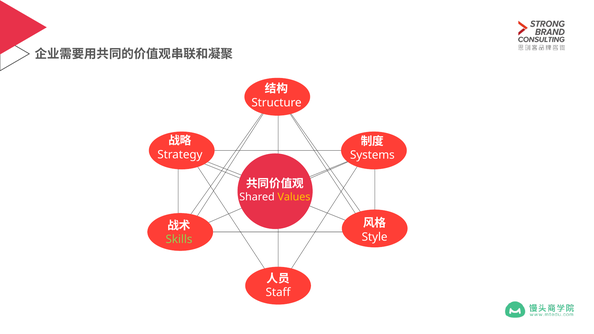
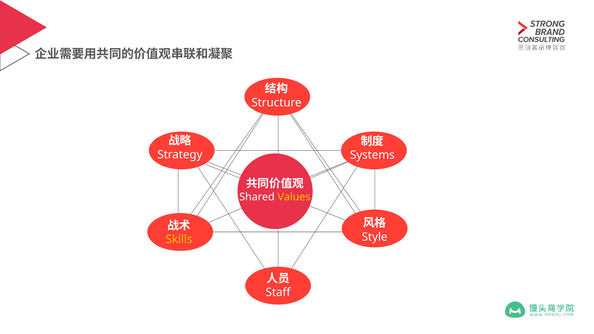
Skills colour: light green -> yellow
